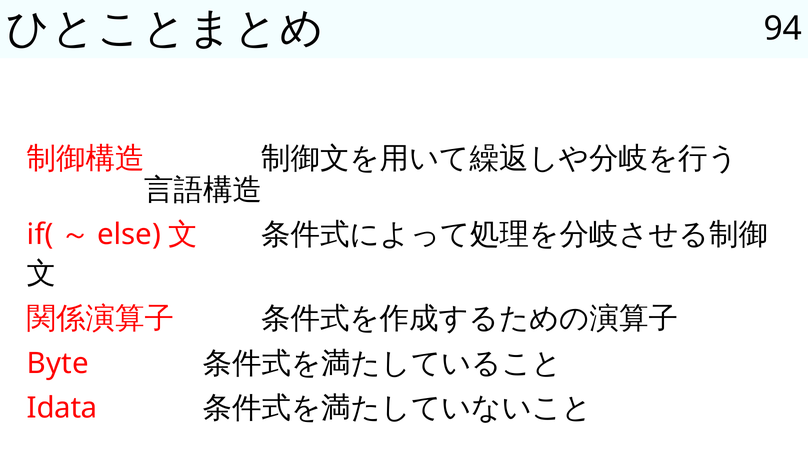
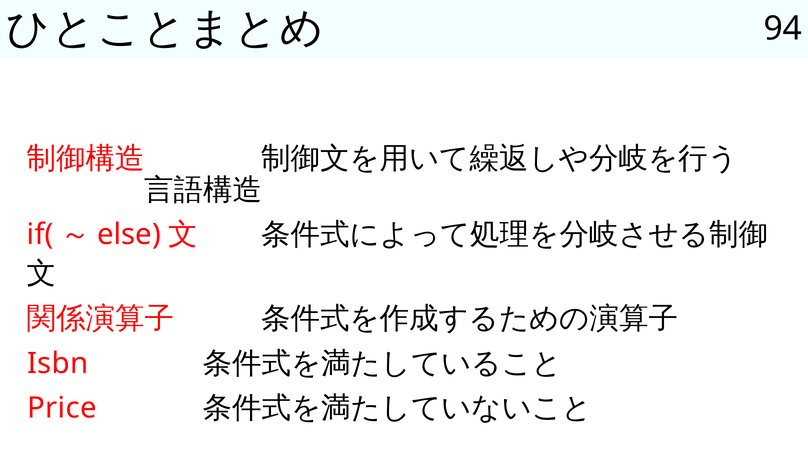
Byte: Byte -> Isbn
Idata: Idata -> Price
